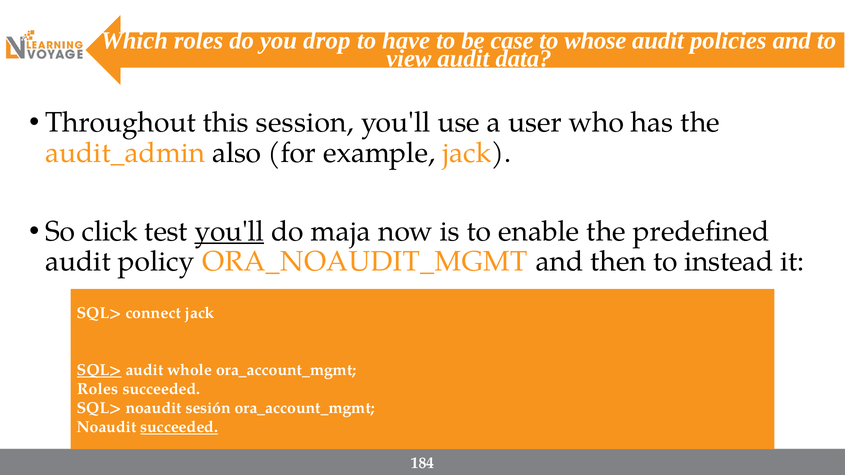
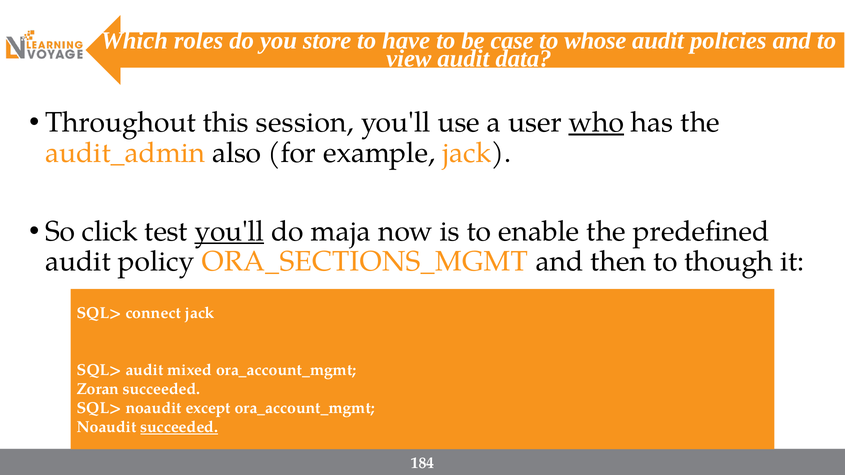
drop: drop -> store
who underline: none -> present
ORA_NOAUDIT_MGMT: ORA_NOAUDIT_MGMT -> ORA_SECTIONS_MGMT
instead: instead -> though
SQL> at (99, 370) underline: present -> none
whole: whole -> mixed
Roles at (98, 389): Roles -> Zoran
sesión: sesión -> except
